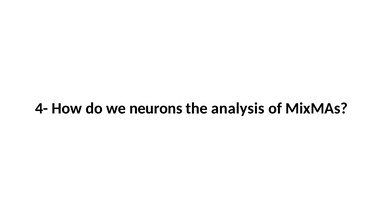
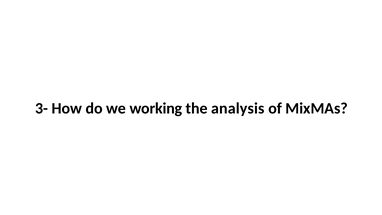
4-: 4- -> 3-
neurons: neurons -> working
